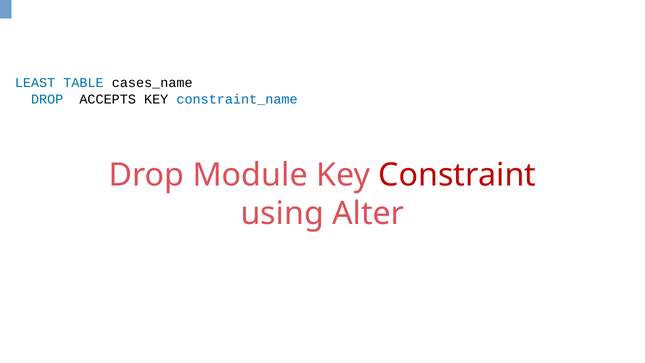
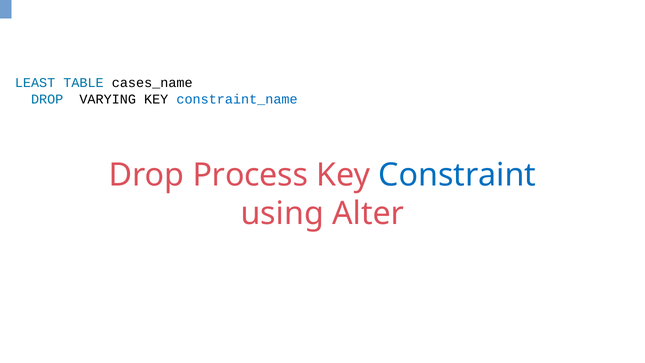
ACCEPTS: ACCEPTS -> VARYING
Module: Module -> Process
Constraint colour: red -> blue
